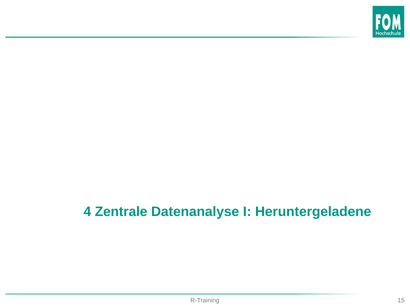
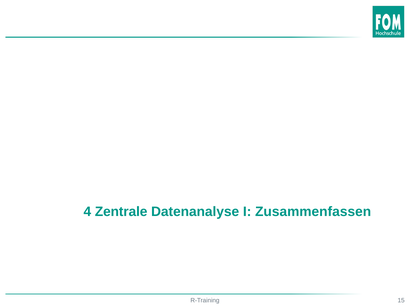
Heruntergeladene: Heruntergeladene -> Zusammenfassen
